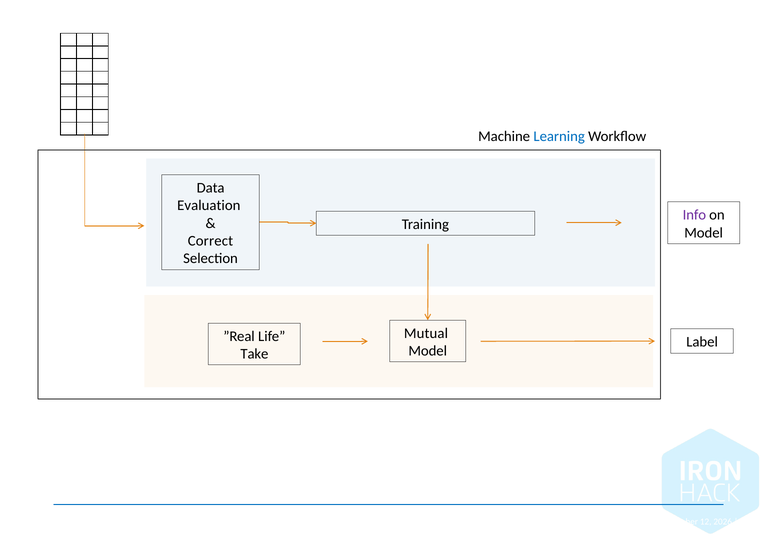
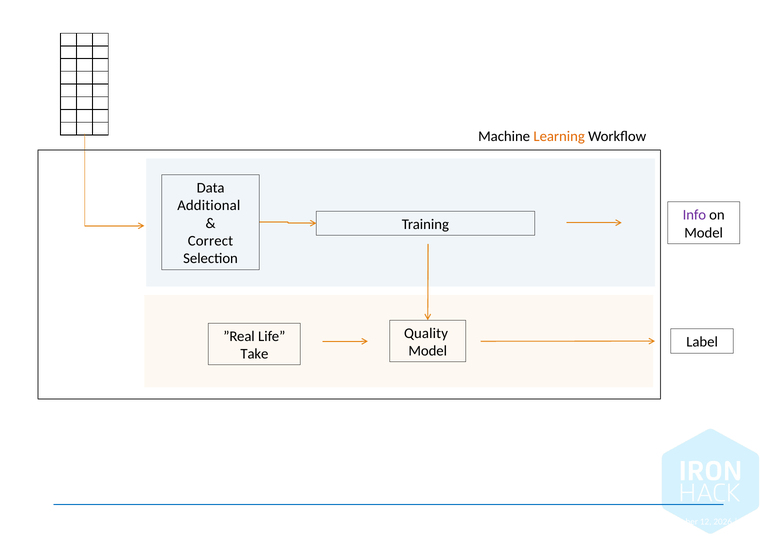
Learning colour: blue -> orange
Evaluation: Evaluation -> Additional
Mutual: Mutual -> Quality
